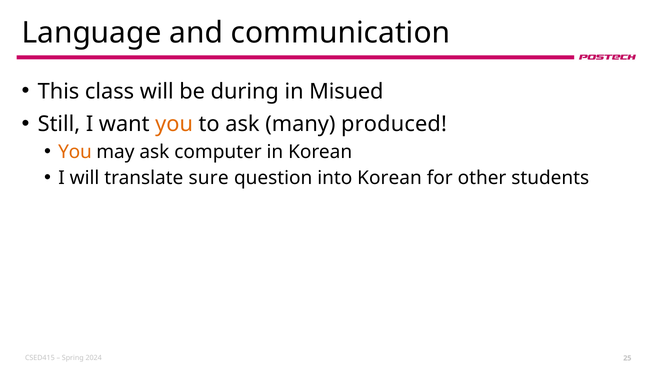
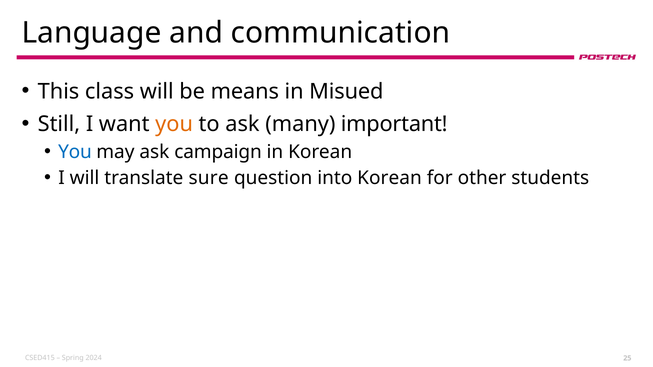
during: during -> means
produced: produced -> important
You at (75, 152) colour: orange -> blue
computer: computer -> campaign
